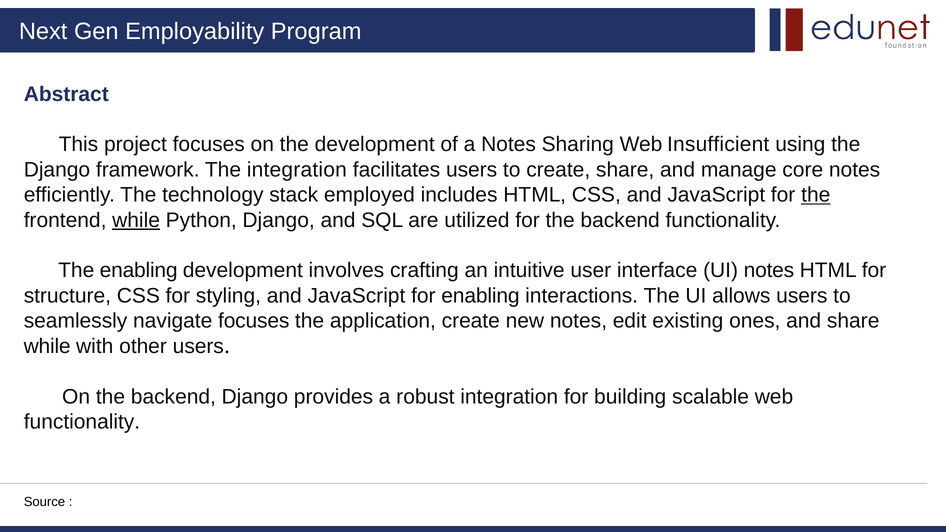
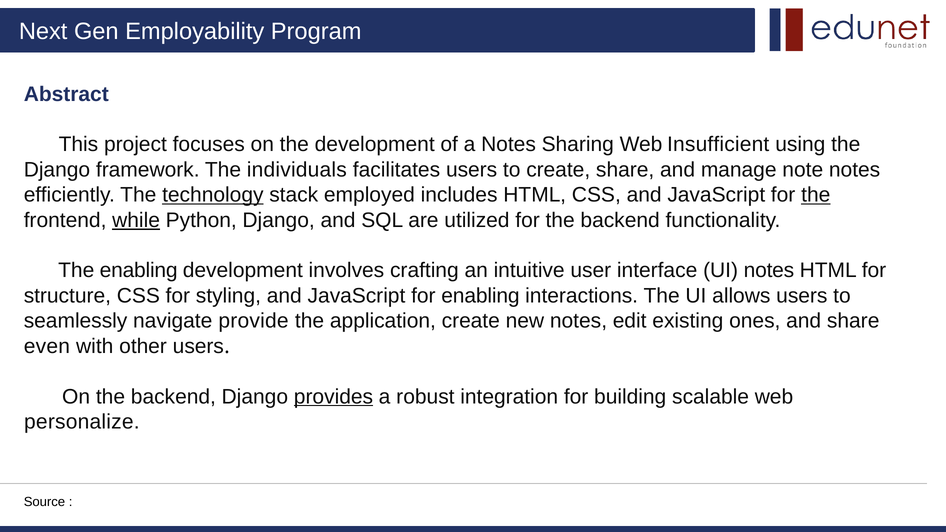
The integration: integration -> individuals
core: core -> note
technology underline: none -> present
navigate focuses: focuses -> provide
while at (47, 346): while -> even
provides underline: none -> present
functionality at (82, 422): functionality -> personalize
